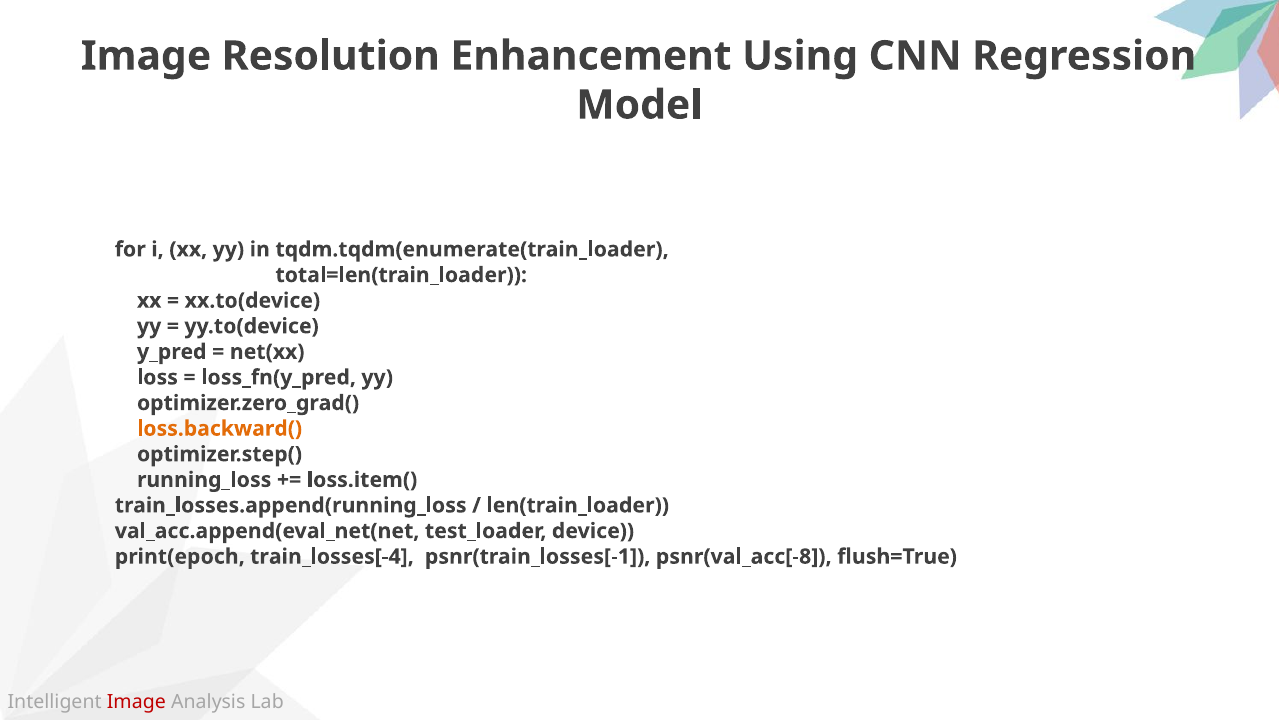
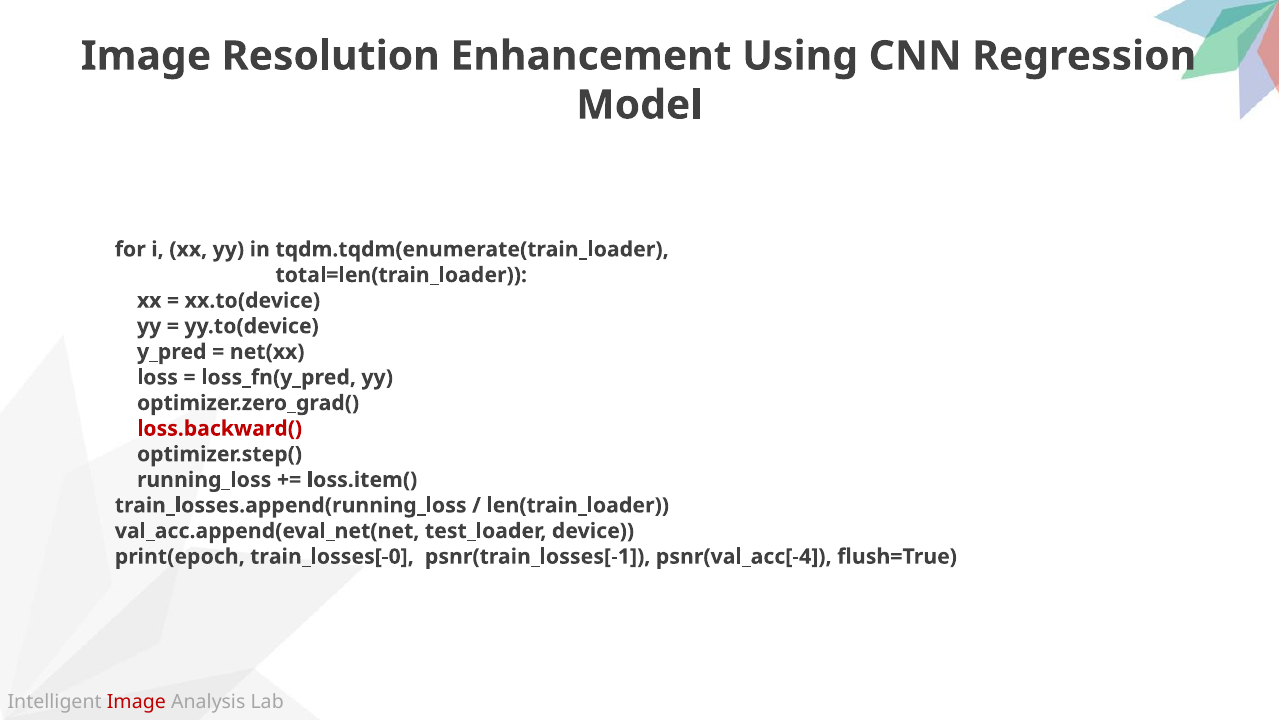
loss.backward( colour: orange -> red
train_losses[-4: train_losses[-4 -> train_losses[-0
psnr(val_acc[-8: psnr(val_acc[-8 -> psnr(val_acc[-4
